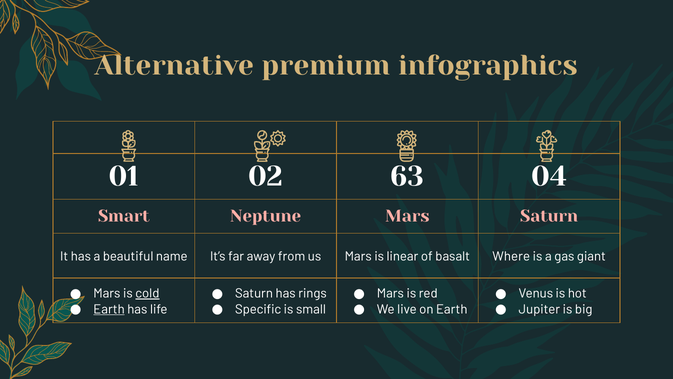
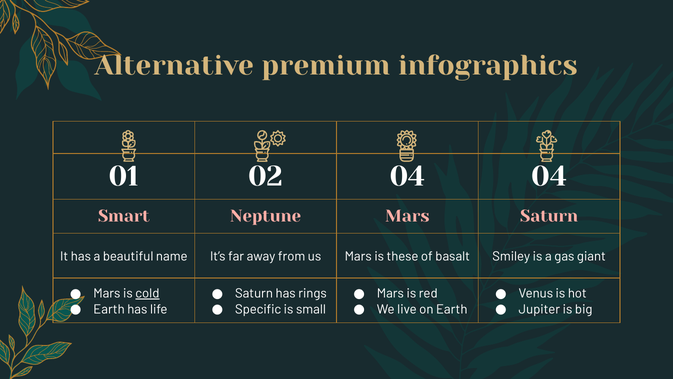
02 63: 63 -> 04
linear: linear -> these
Where: Where -> Smiley
Earth at (109, 309) underline: present -> none
